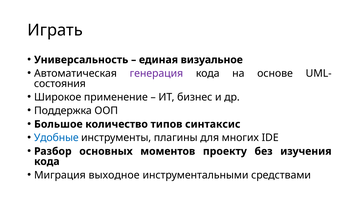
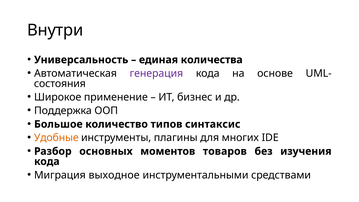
Играть: Играть -> Внутри
визуальное: визуальное -> количества
Удобные colour: blue -> orange
проекту: проекту -> товаров
